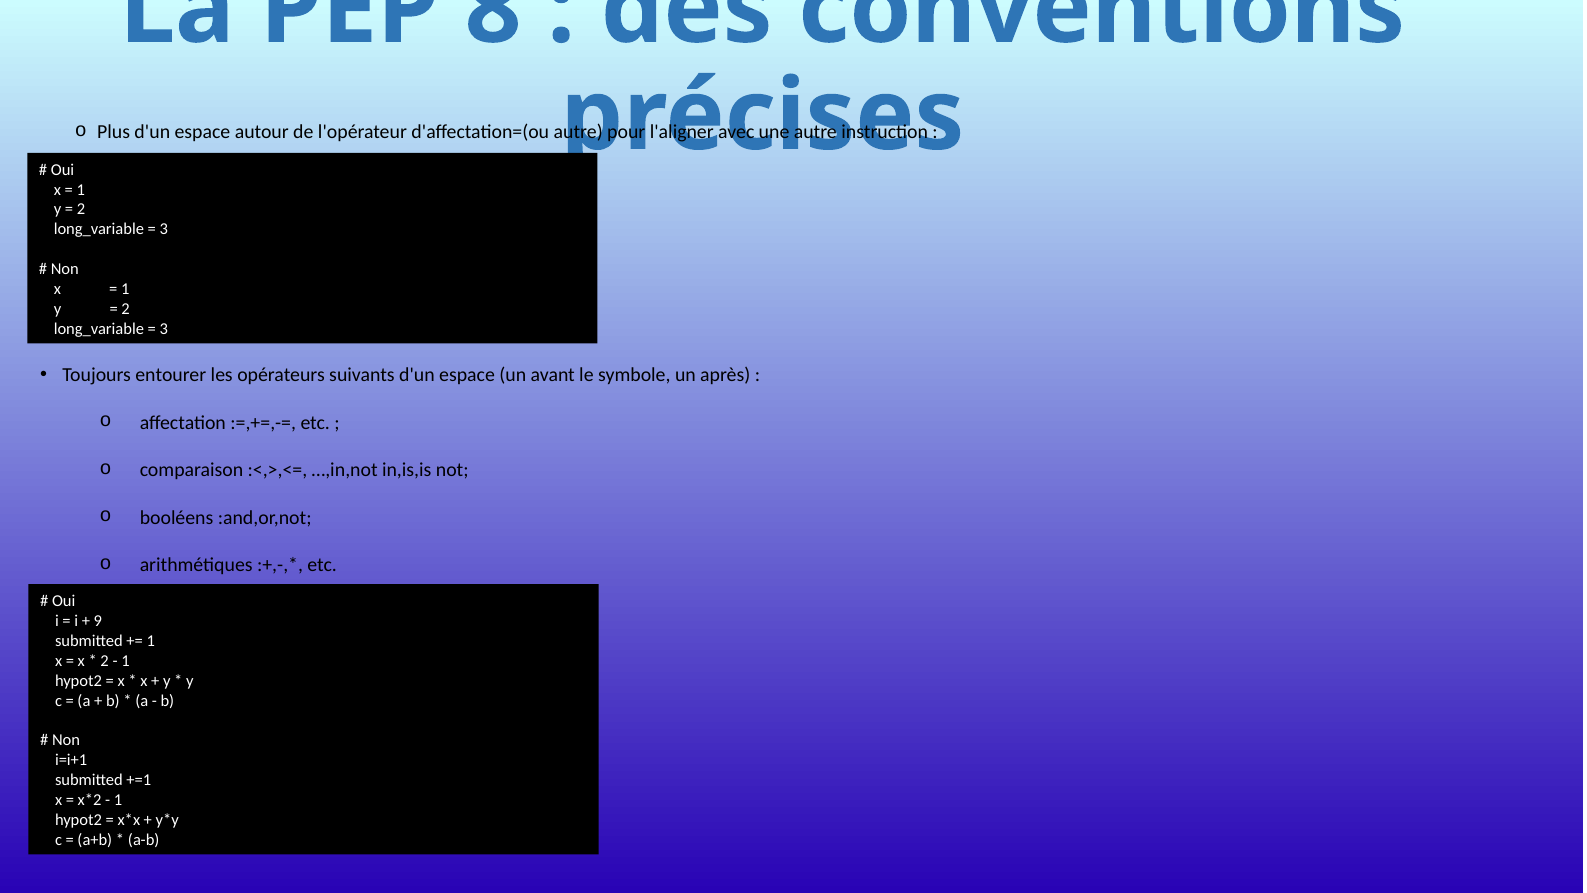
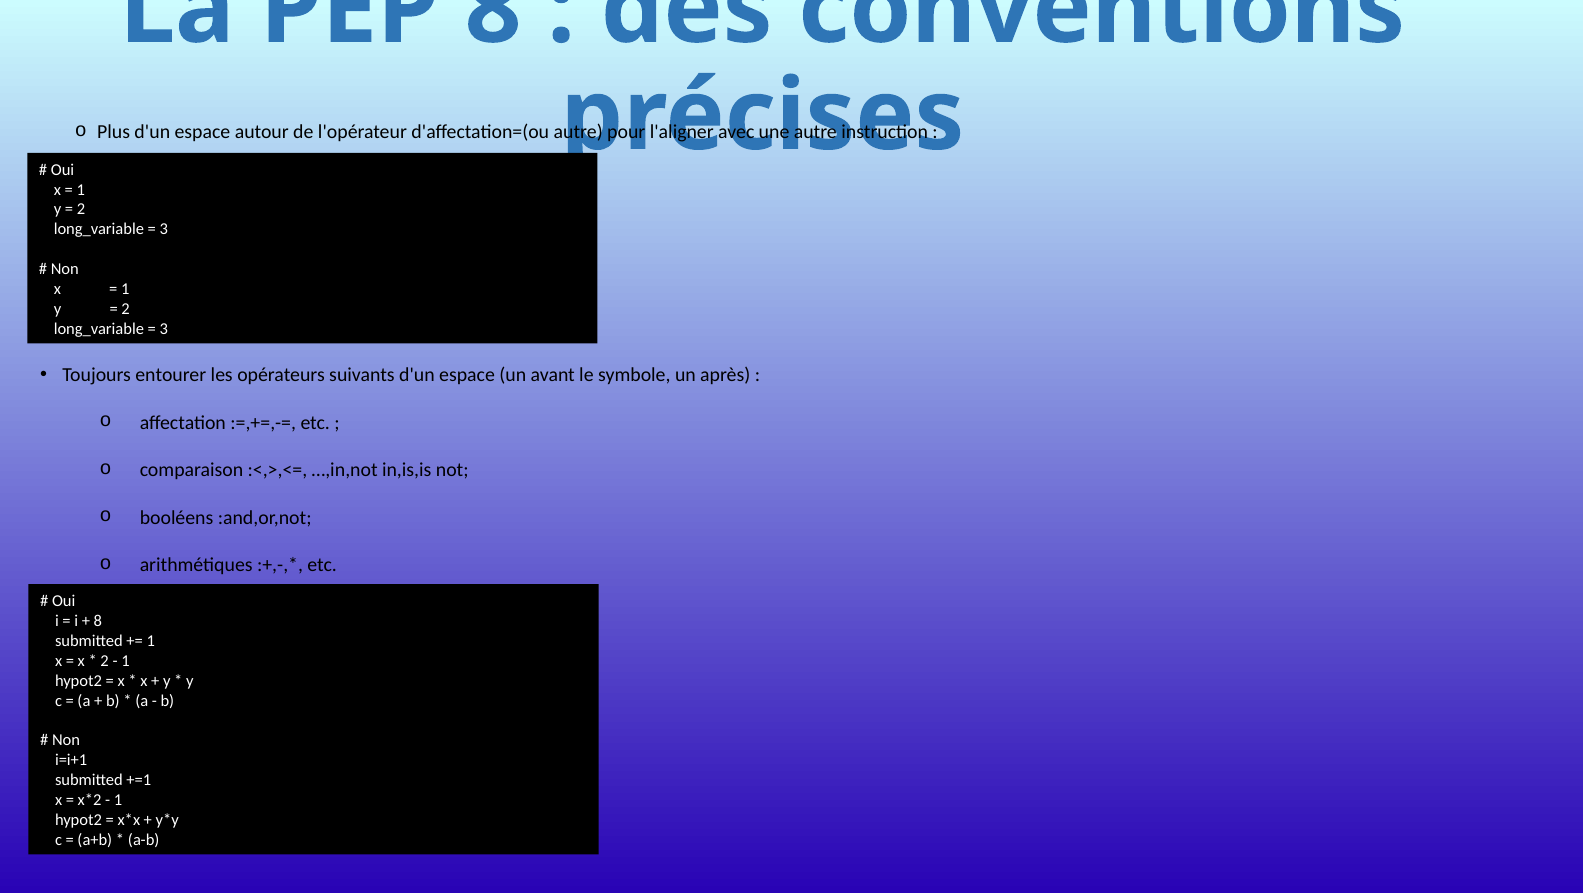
9 at (98, 621): 9 -> 8
